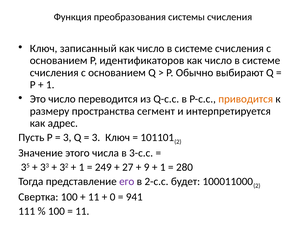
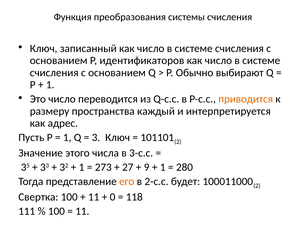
сегмент: сегмент -> каждый
3 at (67, 138): 3 -> 1
249: 249 -> 273
его colour: purple -> orange
941: 941 -> 118
